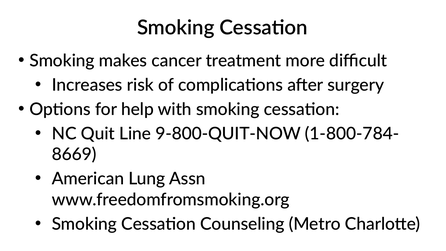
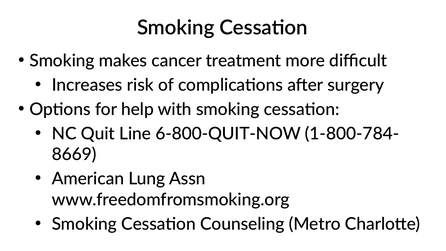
9-800-QUIT-NOW: 9-800-QUIT-NOW -> 6-800-QUIT-NOW
